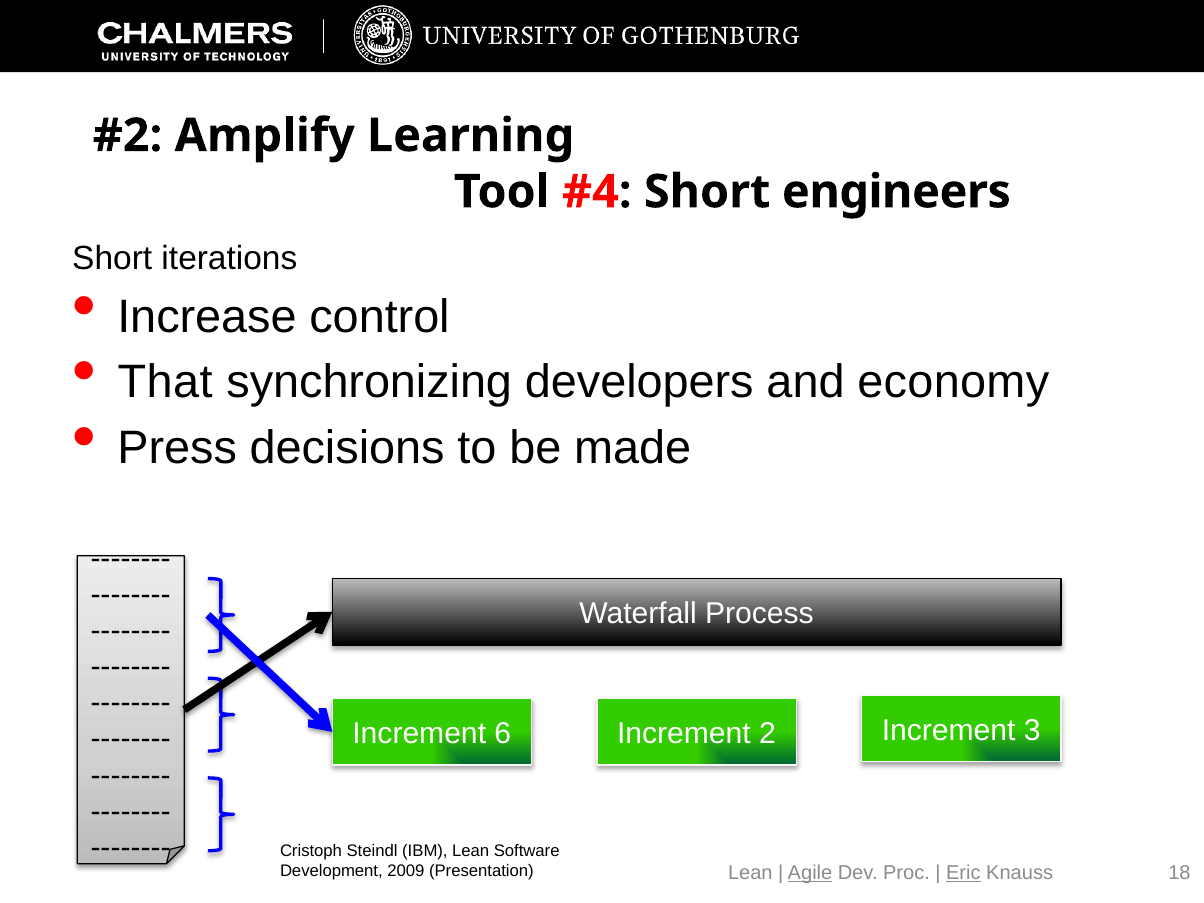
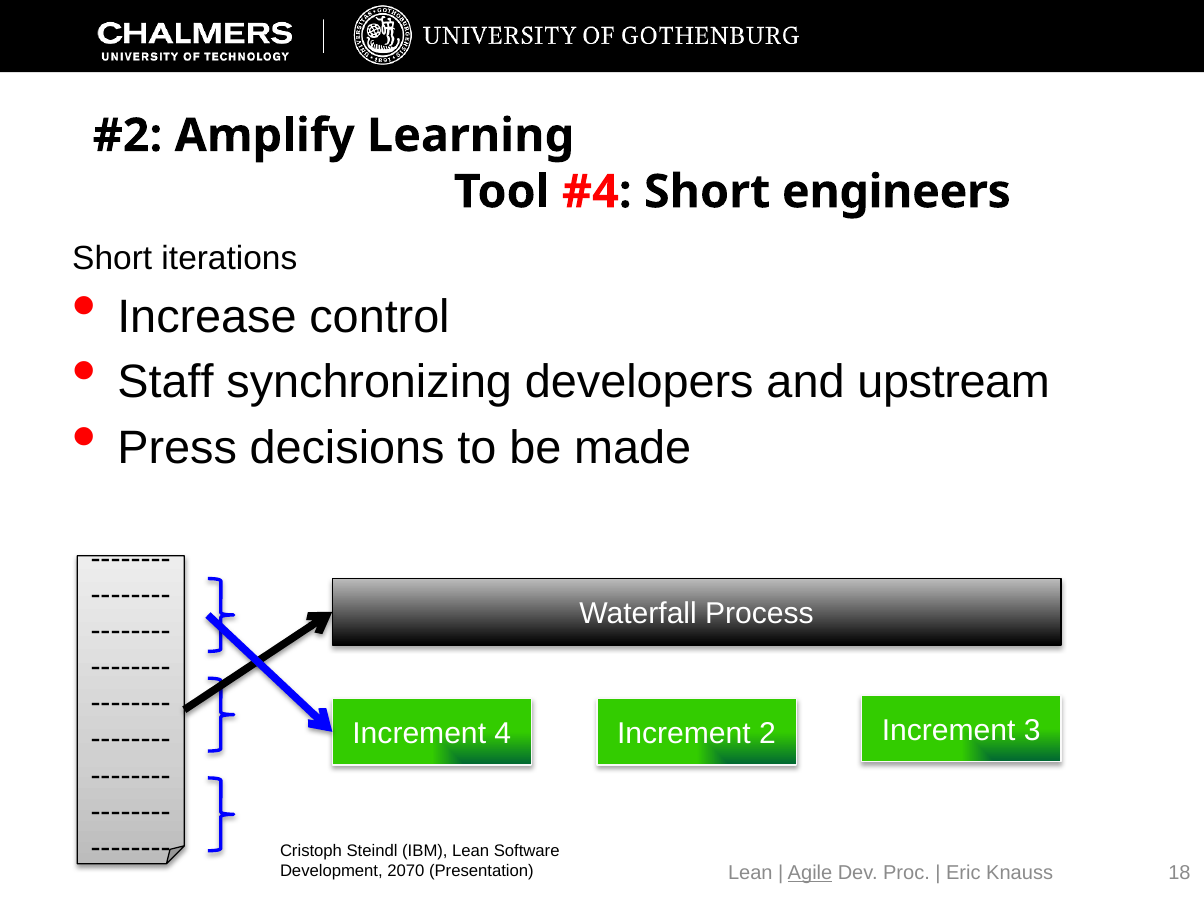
That: That -> Staff
economy: economy -> upstream
6: 6 -> 4
2009: 2009 -> 2070
Eric underline: present -> none
